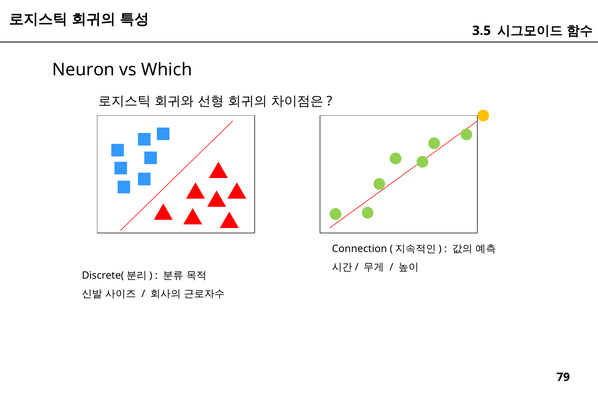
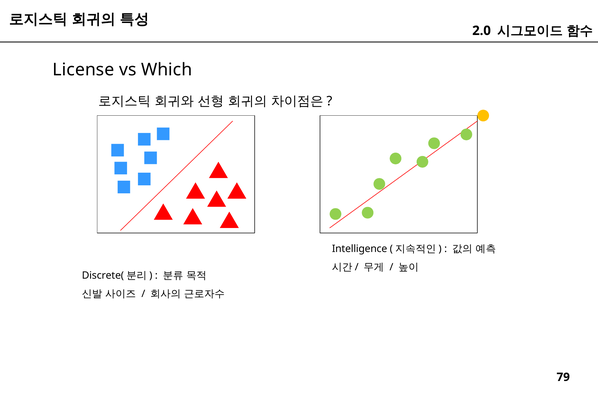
3.5: 3.5 -> 2.0
Neuron: Neuron -> License
Connection: Connection -> Intelligence
